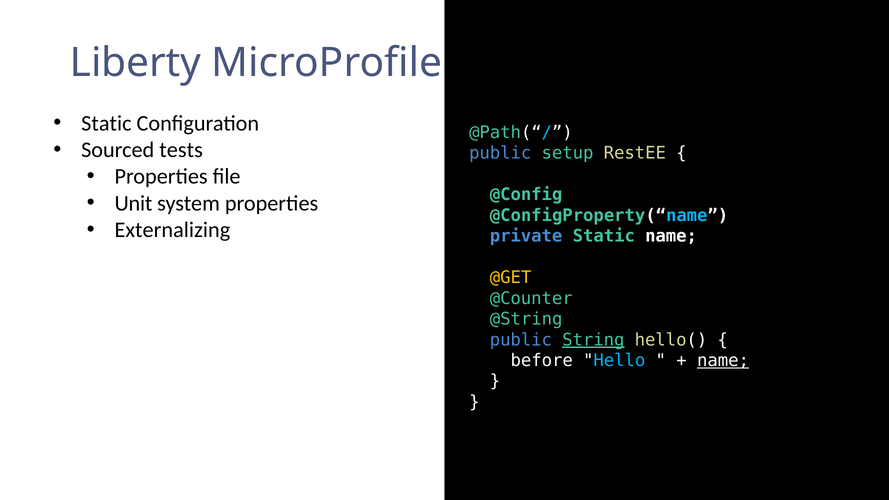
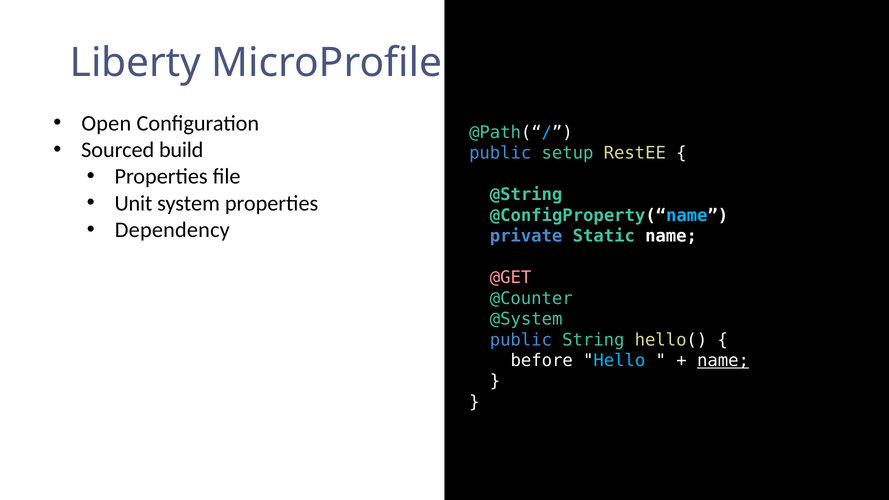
Static at (106, 123): Static -> Open
tests: tests -> build
@Config: @Config -> @String
Externalizing: Externalizing -> Dependency
@GET colour: yellow -> pink
@String: @String -> @System
String underline: present -> none
